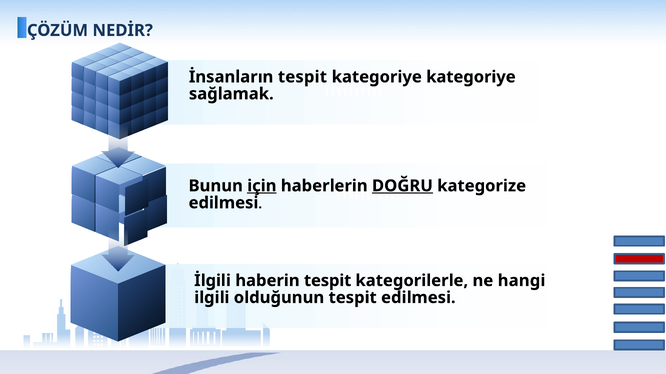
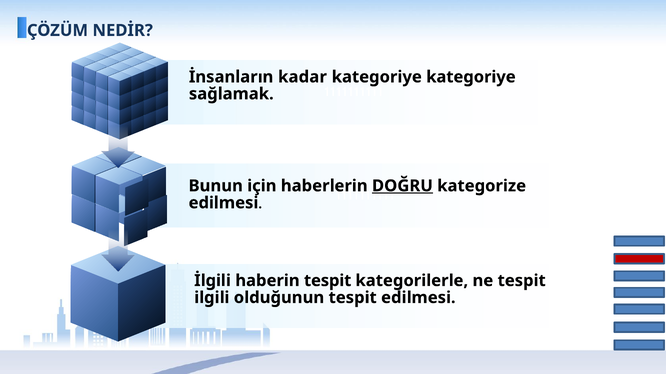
İnsanların tespit: tespit -> kadar
için underline: present -> none
ne hangi: hangi -> tespit
